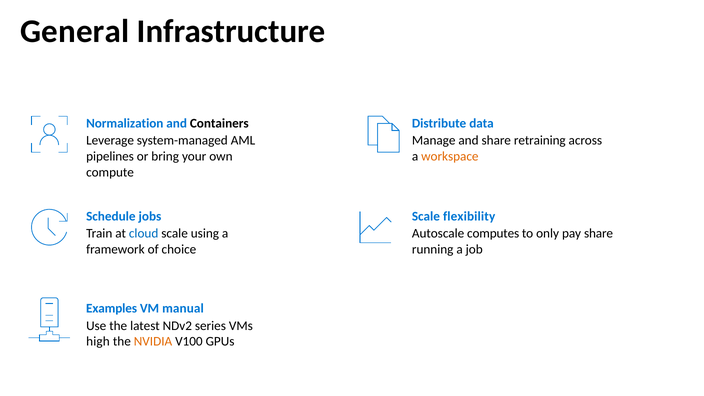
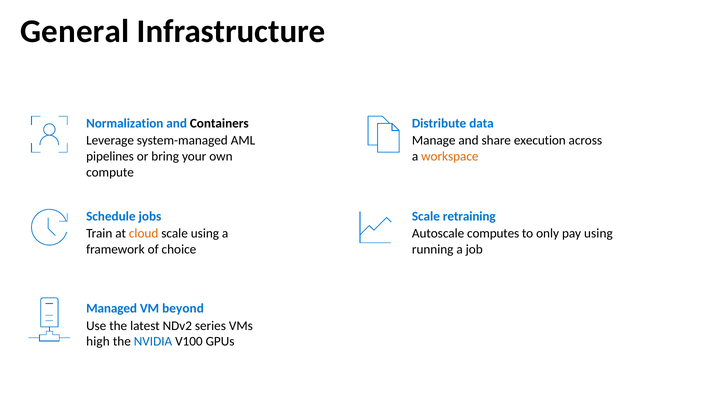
retraining: retraining -> execution
flexibility: flexibility -> retraining
cloud colour: blue -> orange
pay share: share -> using
Examples: Examples -> Managed
manual: manual -> beyond
NVIDIA colour: orange -> blue
